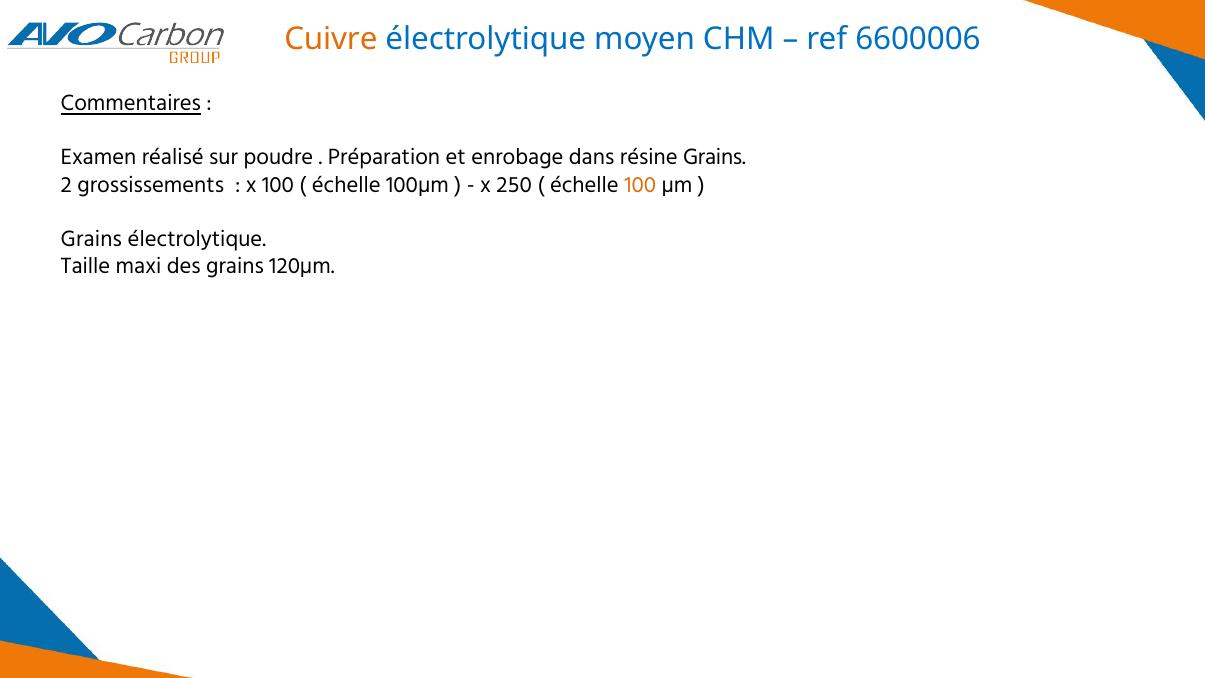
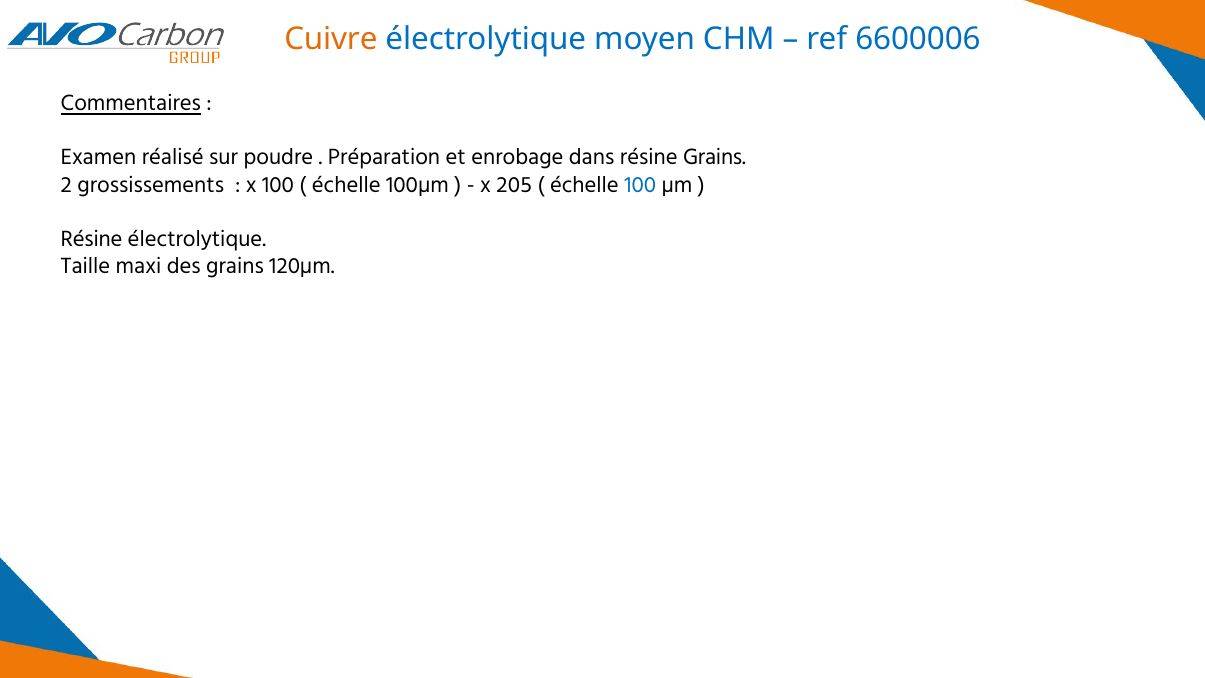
250: 250 -> 205
100 at (640, 185) colour: orange -> blue
Grains at (91, 239): Grains -> Résine
